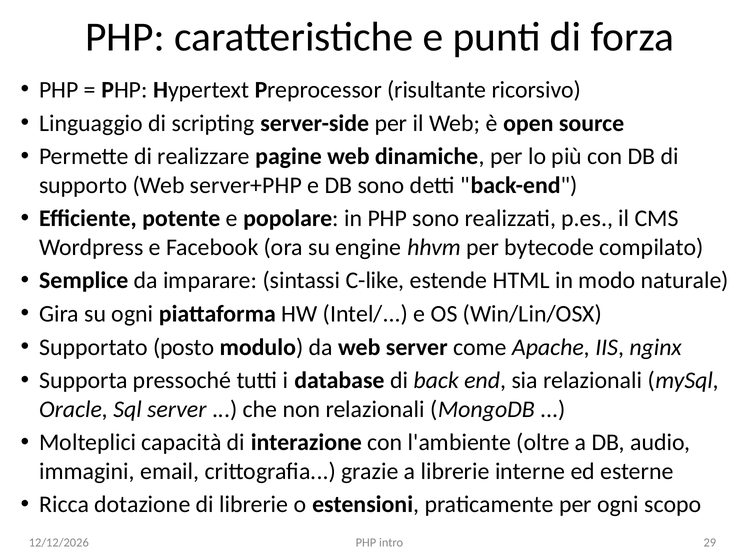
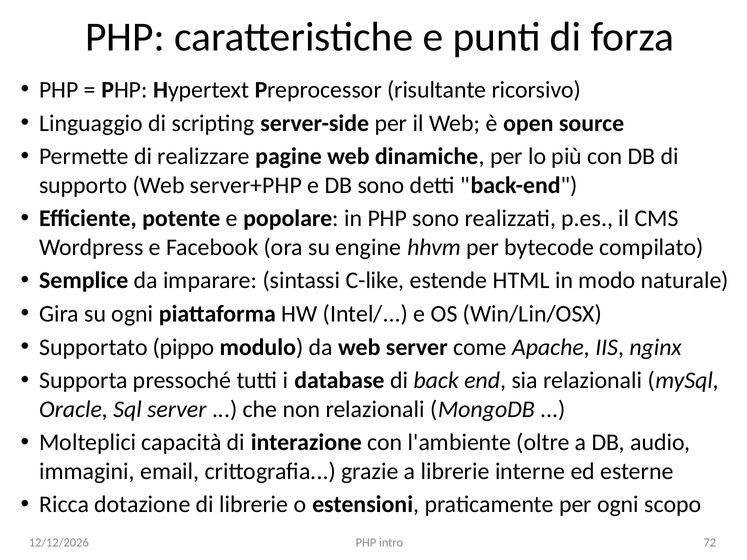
posto: posto -> pippo
29: 29 -> 72
